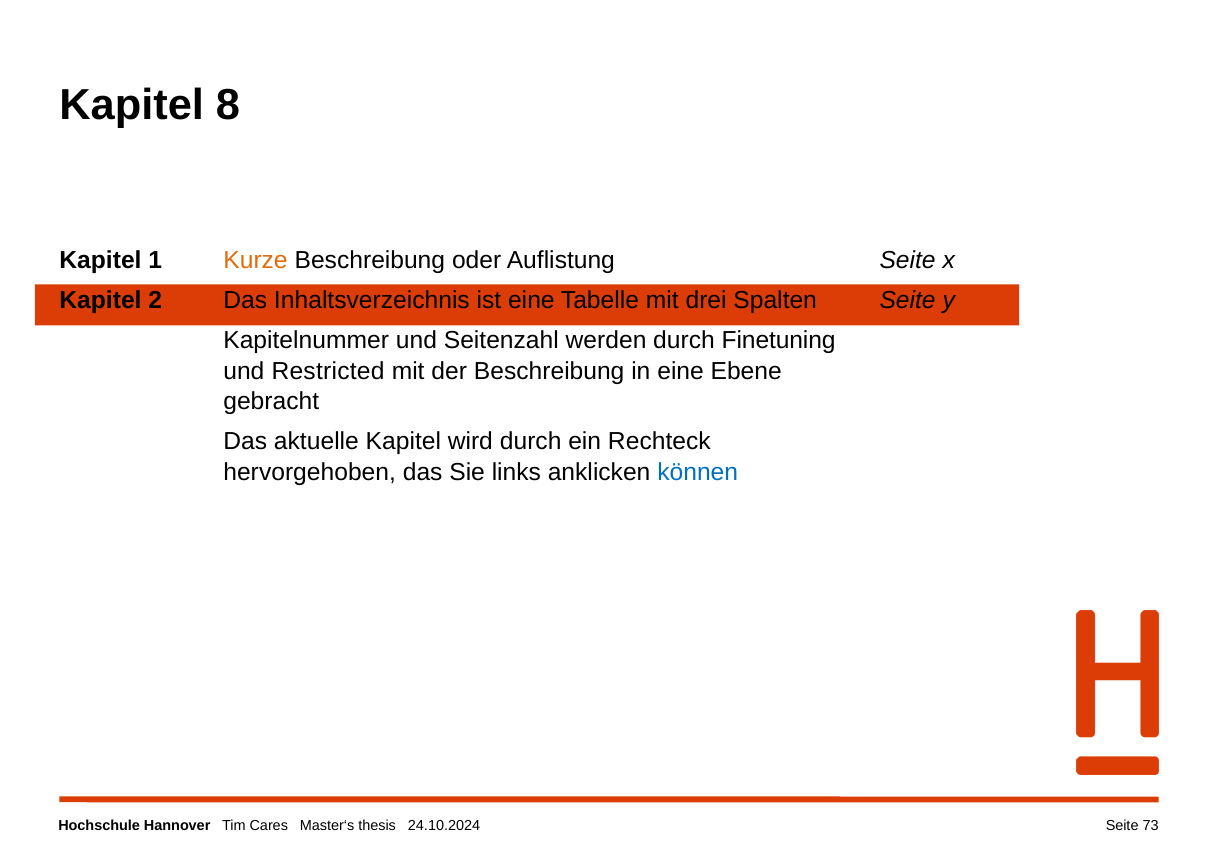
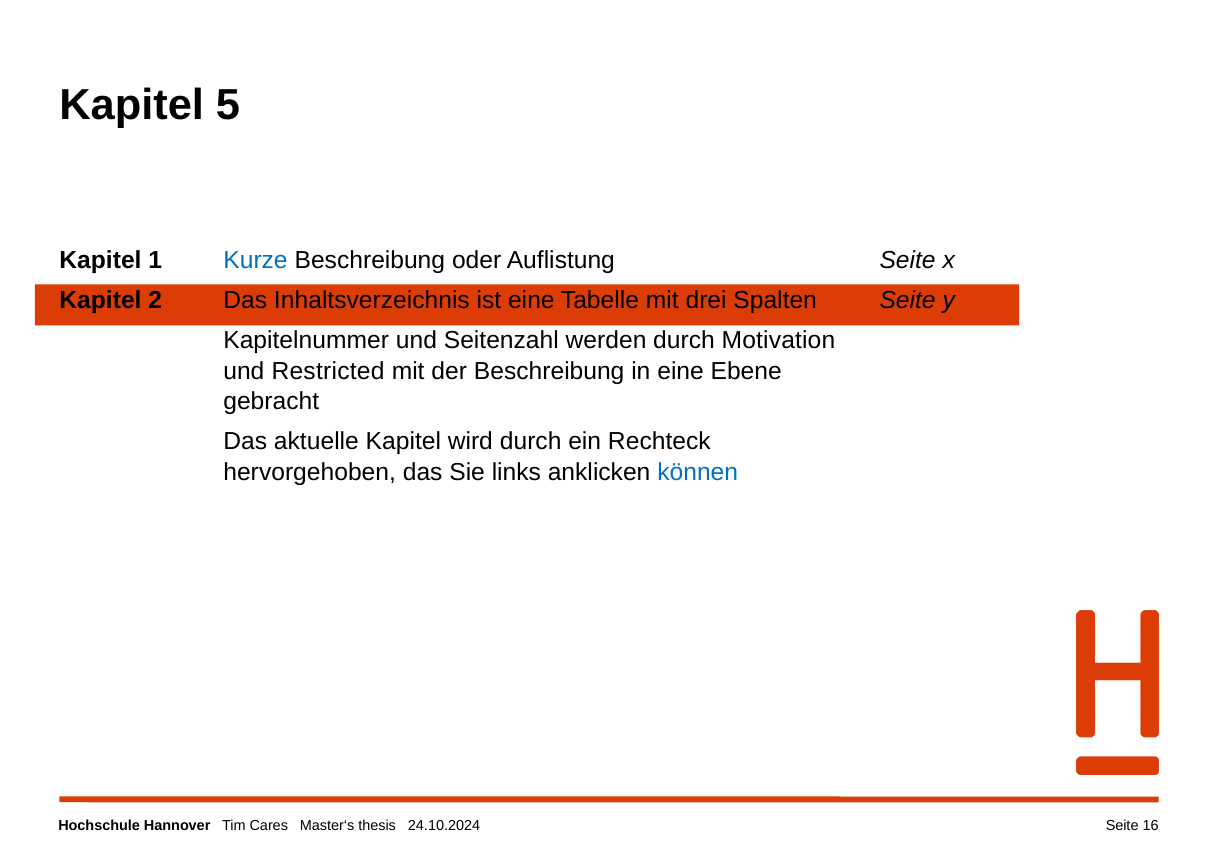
8: 8 -> 5
Kurze colour: orange -> blue
Finetuning: Finetuning -> Motivation
73: 73 -> 16
